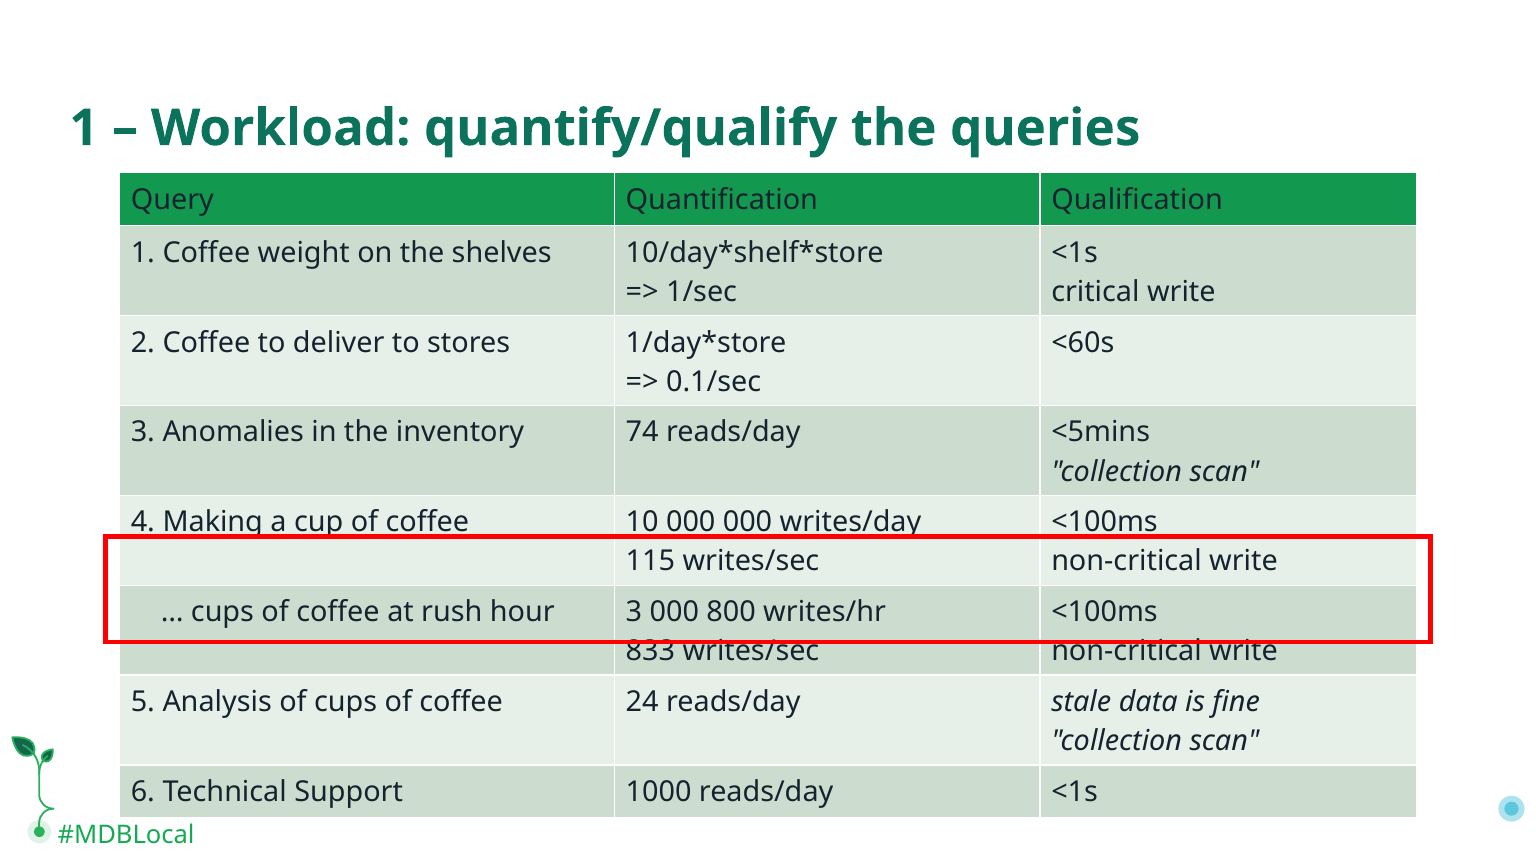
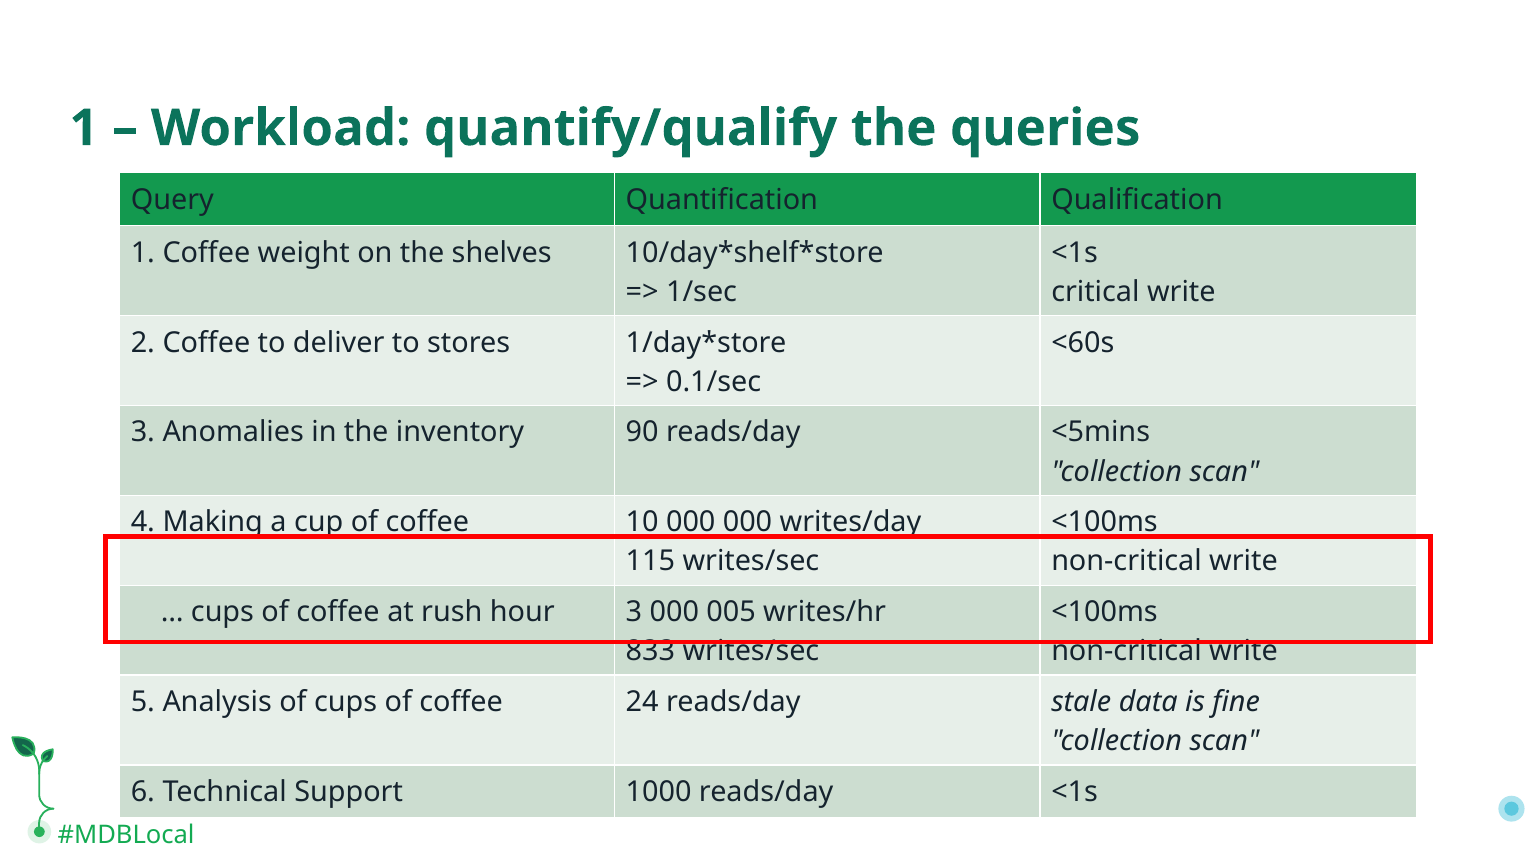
74: 74 -> 90
800: 800 -> 005
